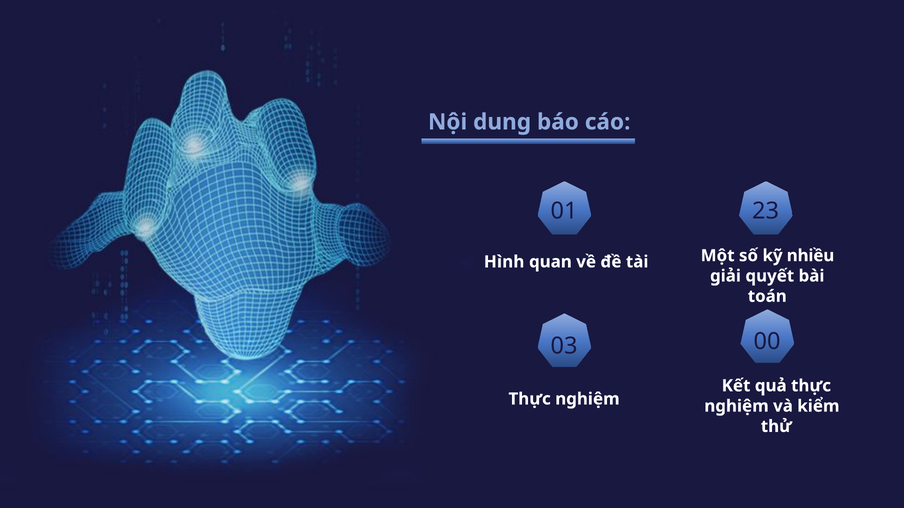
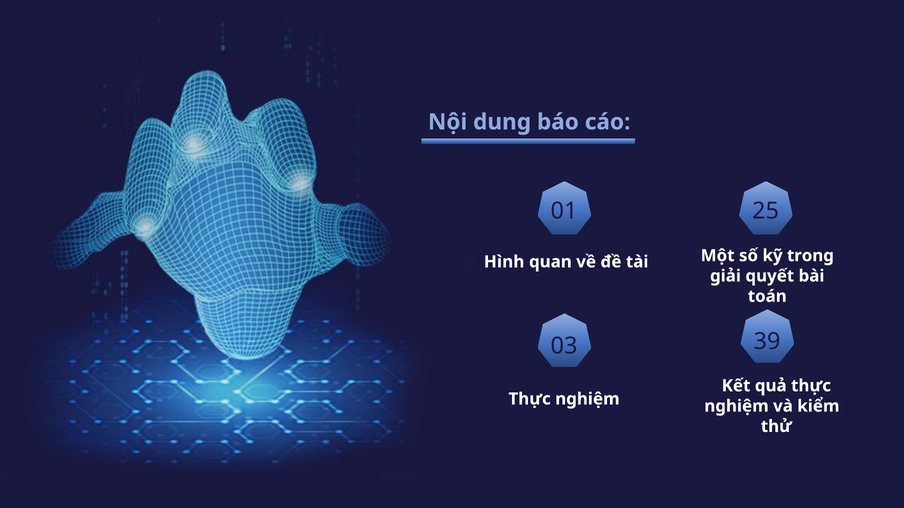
23: 23 -> 25
nhiều: nhiều -> trong
00: 00 -> 39
